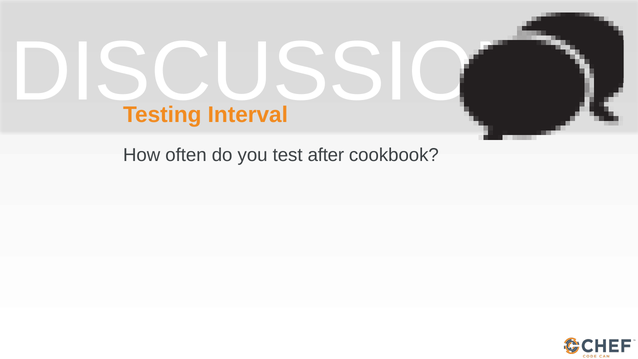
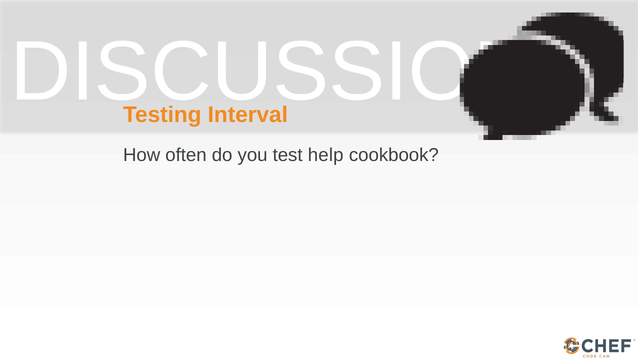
after: after -> help
